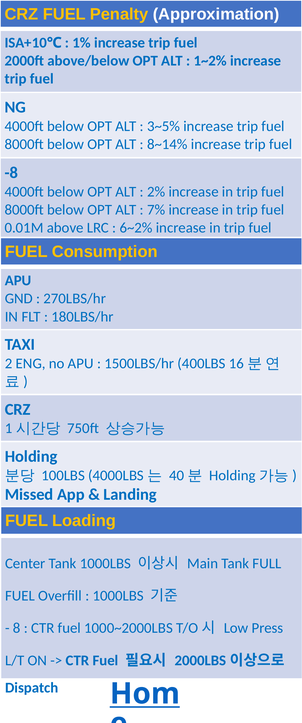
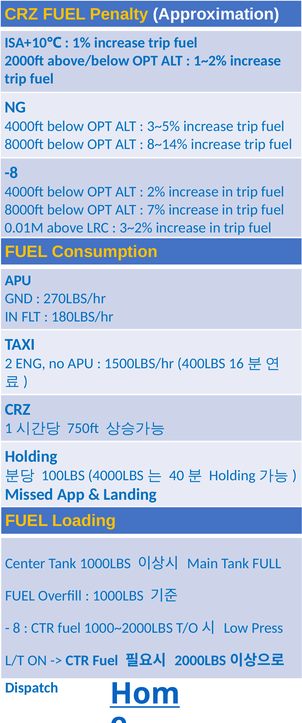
6~2%: 6~2% -> 3~2%
